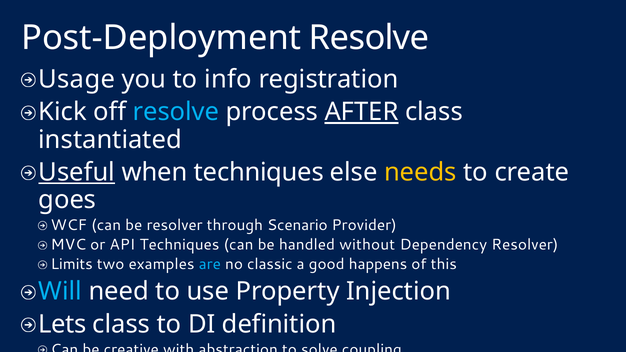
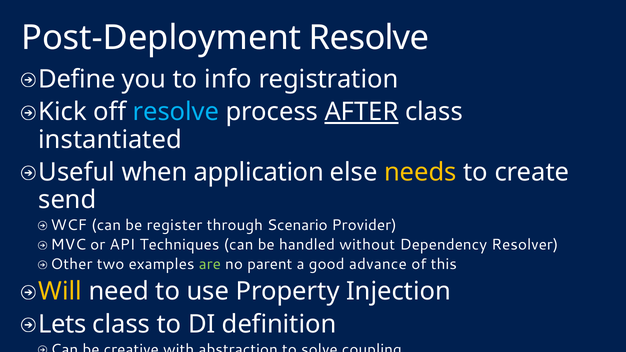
Usage: Usage -> Define
Useful underline: present -> none
when techniques: techniques -> application
goes: goes -> send
be resolver: resolver -> register
Limits: Limits -> Other
are colour: light blue -> light green
classic: classic -> parent
happens: happens -> advance
Will colour: light blue -> yellow
